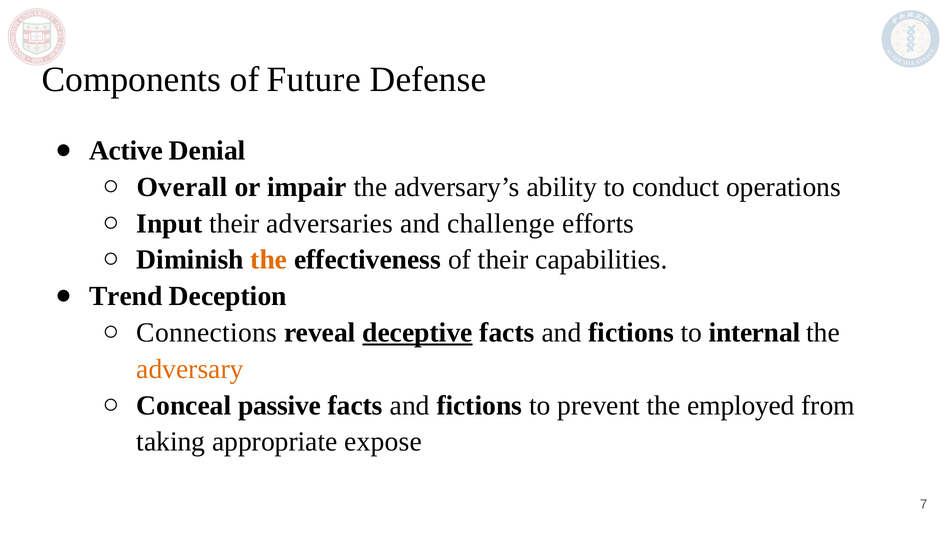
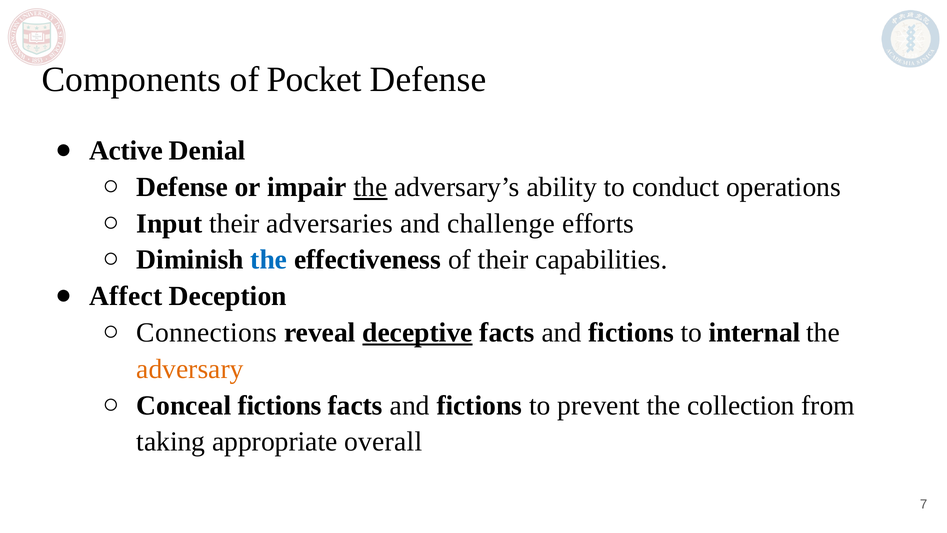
Future: Future -> Pocket
Overall at (182, 187): Overall -> Defense
the at (371, 187) underline: none -> present
the at (269, 260) colour: orange -> blue
Trend: Trend -> Affect
Conceal passive: passive -> fictions
employed: employed -> collection
expose: expose -> overall
